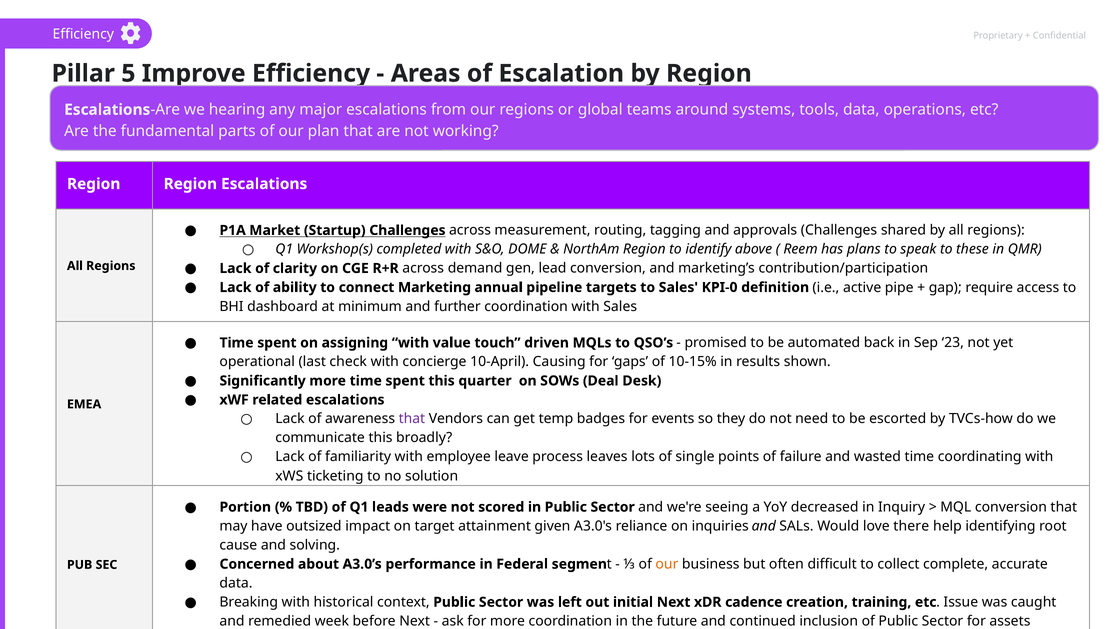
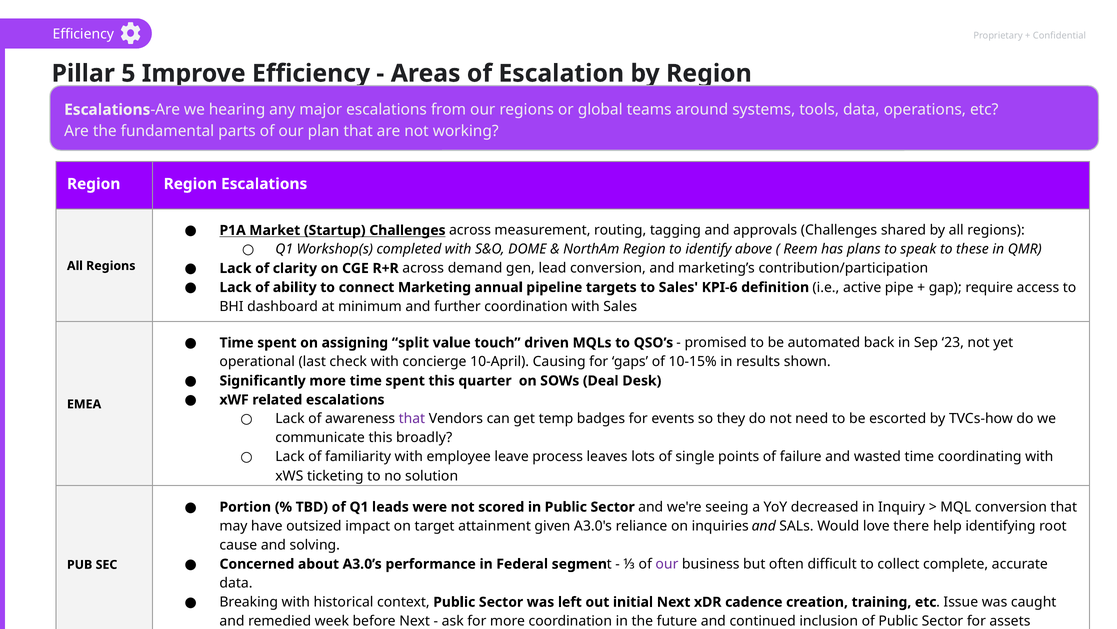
KPI-0: KPI-0 -> KPI-6
assigning with: with -> split
our at (667, 564) colour: orange -> purple
